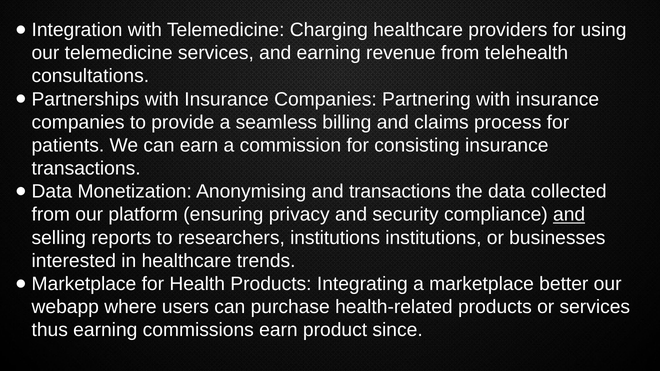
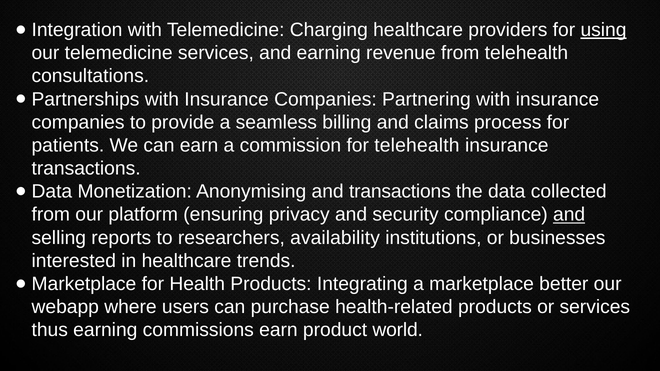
using underline: none -> present
for consisting: consisting -> telehealth
researchers institutions: institutions -> availability
since: since -> world
